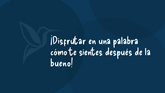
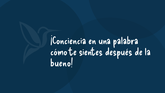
¡Disfrutar: ¡Disfrutar -> ¡Conciencia
